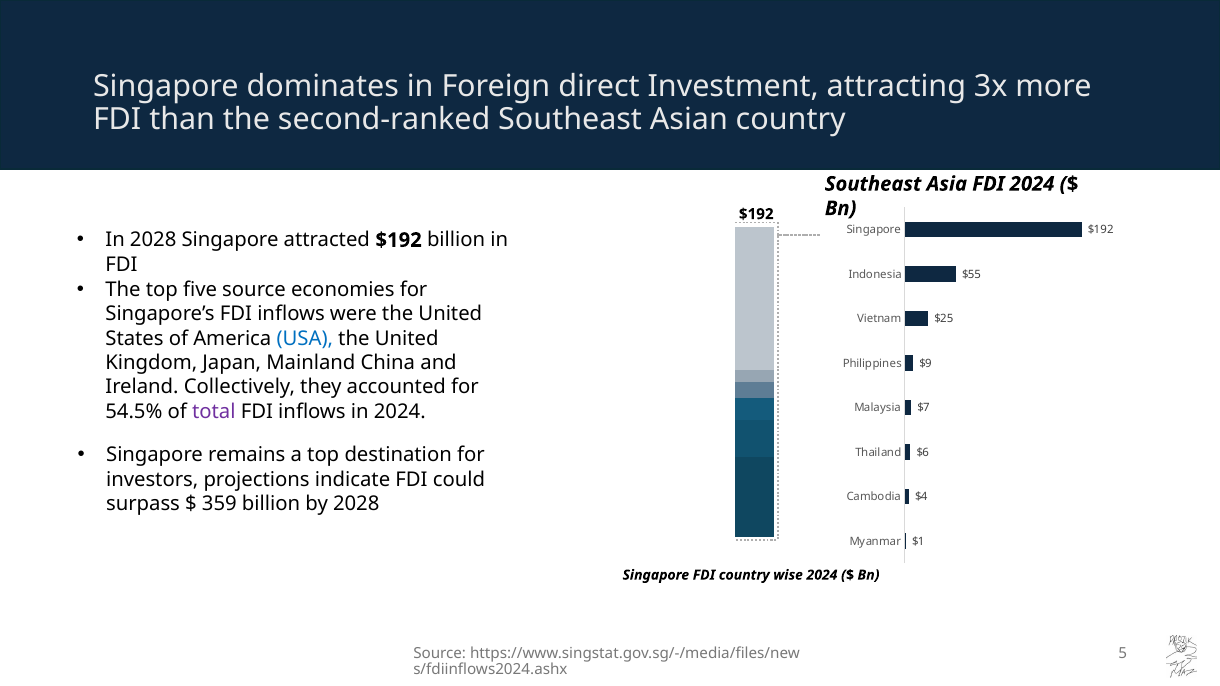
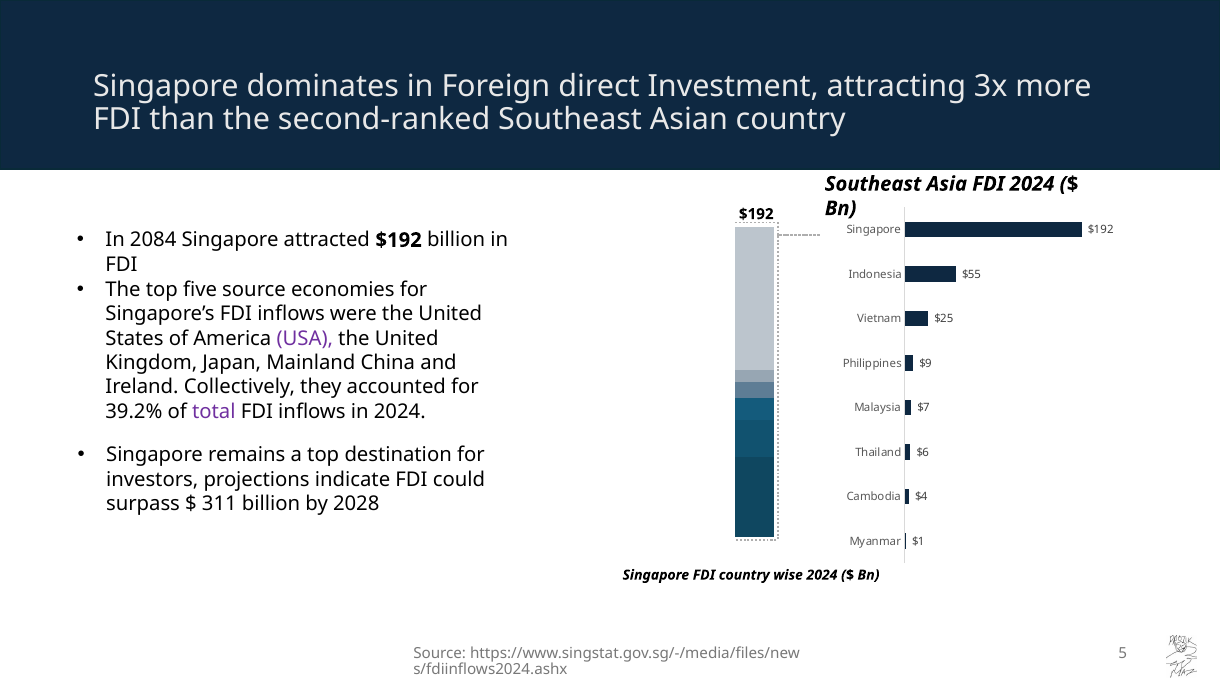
In 2028: 2028 -> 2084
USA colour: blue -> purple
54.5%: 54.5% -> 39.2%
359: 359 -> 311
